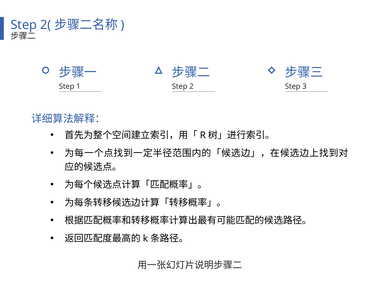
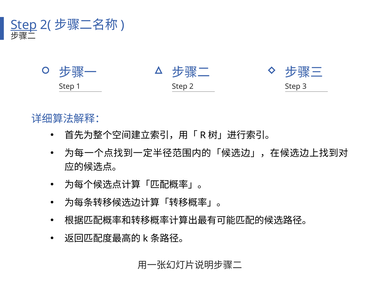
Step at (24, 25) underline: none -> present
